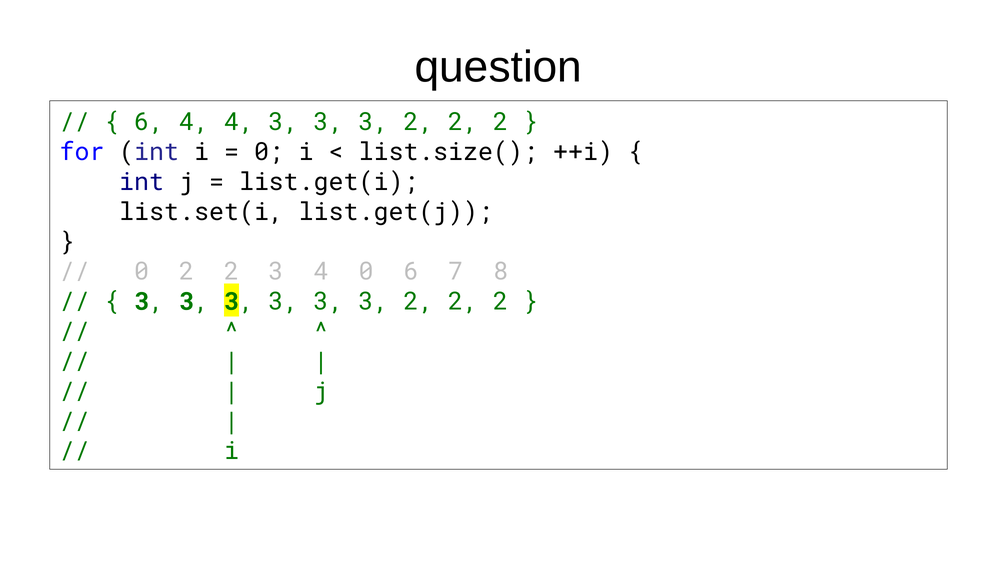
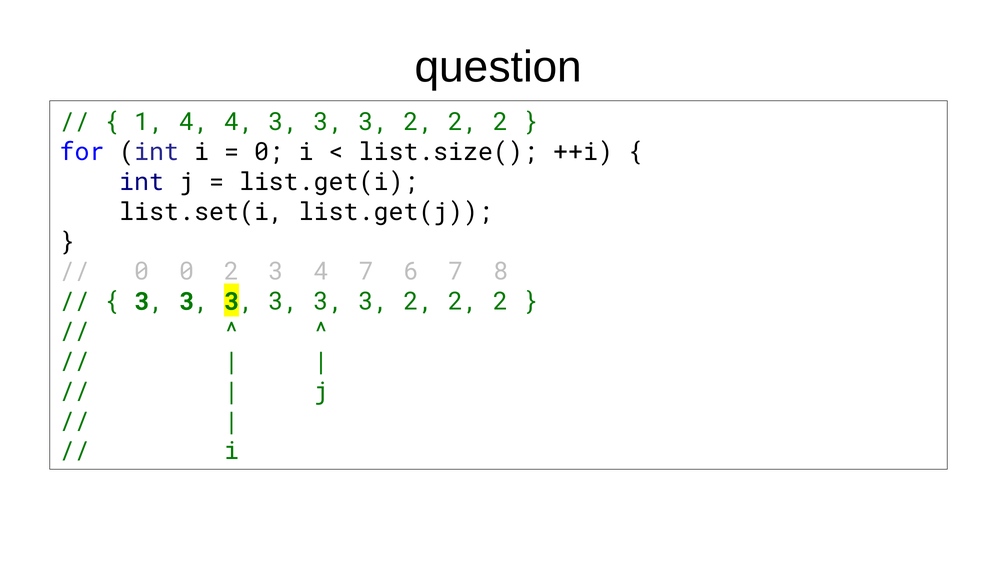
6 at (149, 122): 6 -> 1
0 2: 2 -> 0
4 0: 0 -> 7
